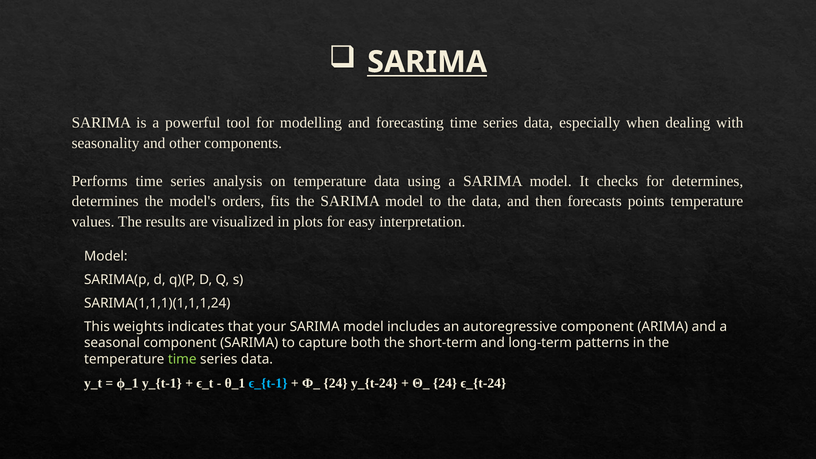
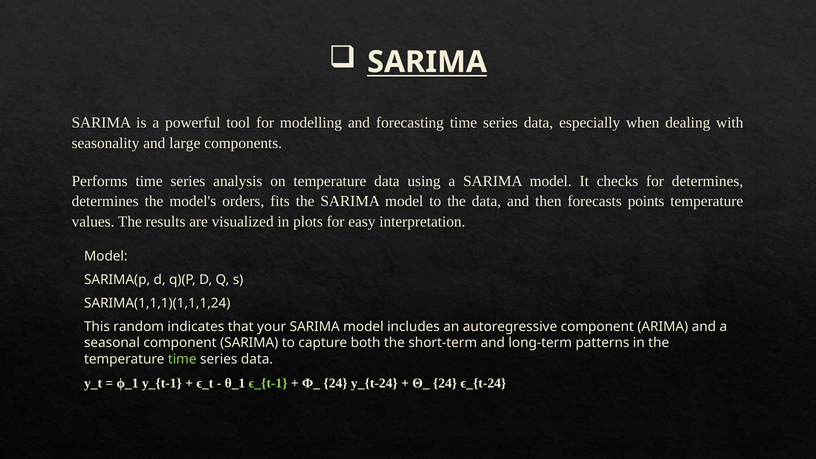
other: other -> large
weights: weights -> random
ϵ_{t-1 colour: light blue -> light green
